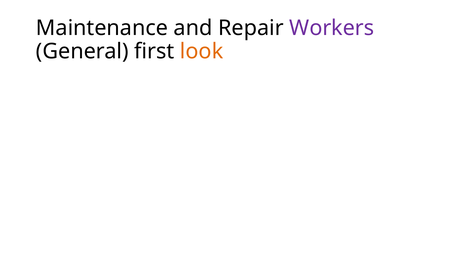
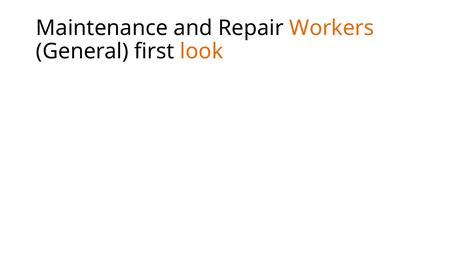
Workers colour: purple -> orange
